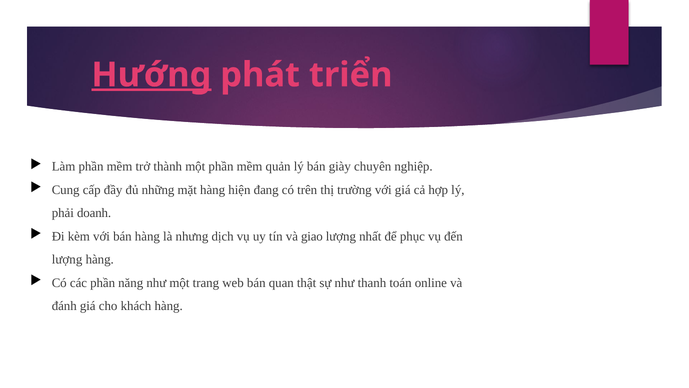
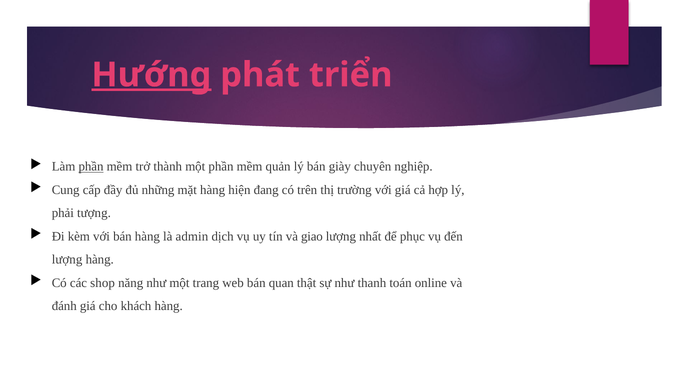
phần at (91, 166) underline: none -> present
doanh: doanh -> tượng
nhưng: nhưng -> admin
các phần: phần -> shop
